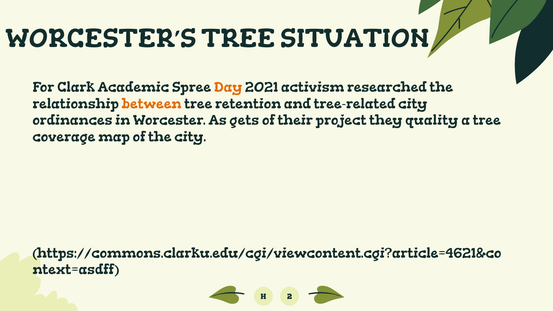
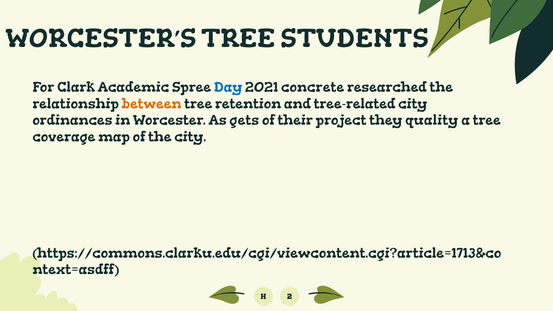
SITUATION: SITUATION -> STUDENTS
Day colour: orange -> blue
activism: activism -> concrete
https://commons.clarku.edu/cgi/viewcontent.cgi?article=4621&co: https://commons.clarku.edu/cgi/viewcontent.cgi?article=4621&co -> https://commons.clarku.edu/cgi/viewcontent.cgi?article=1713&co
